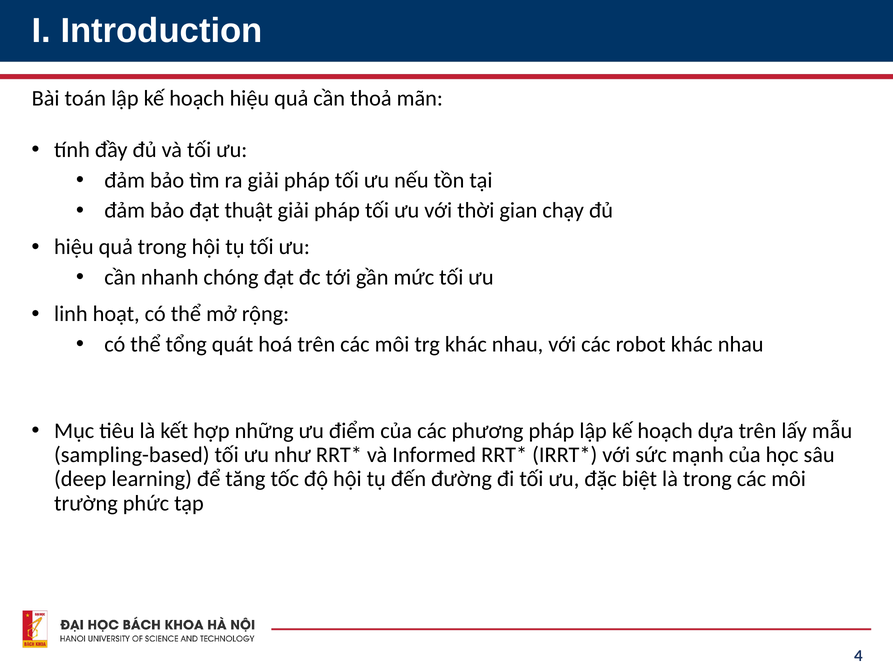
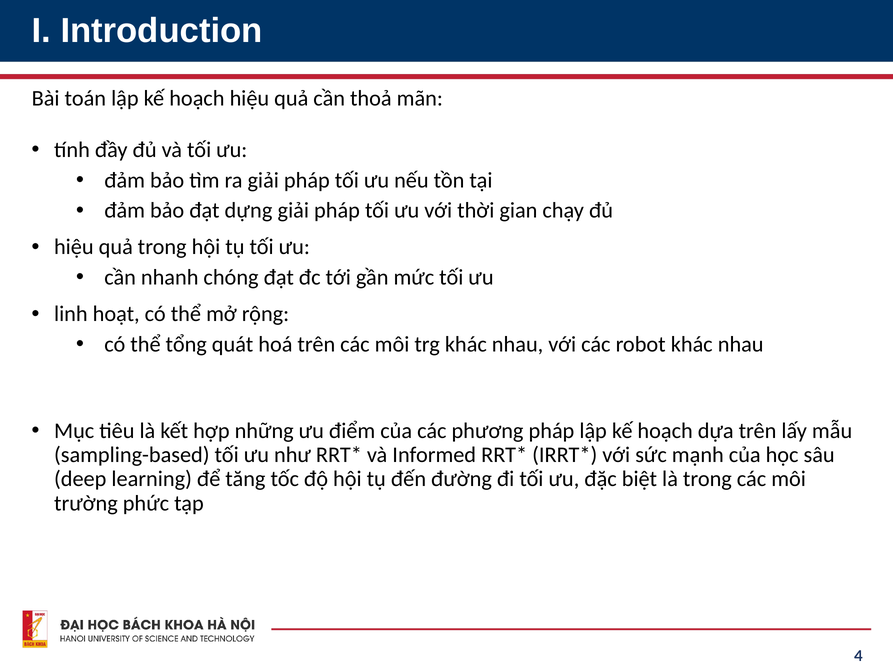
thuật: thuật -> dựng
